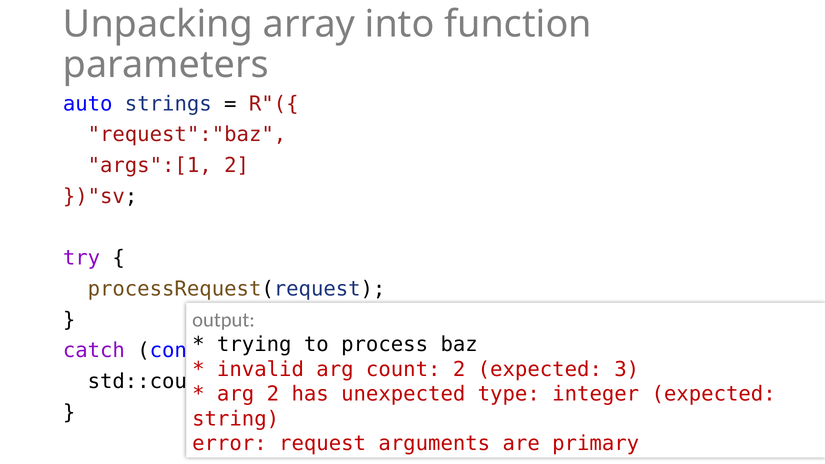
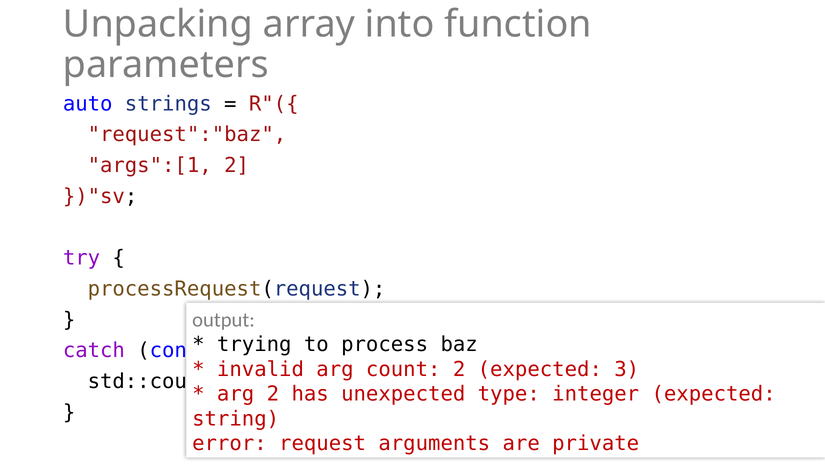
primary: primary -> private
